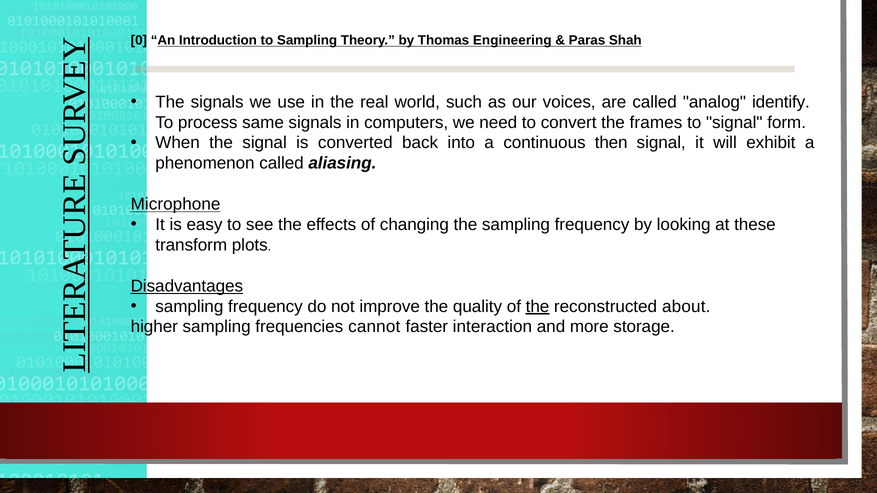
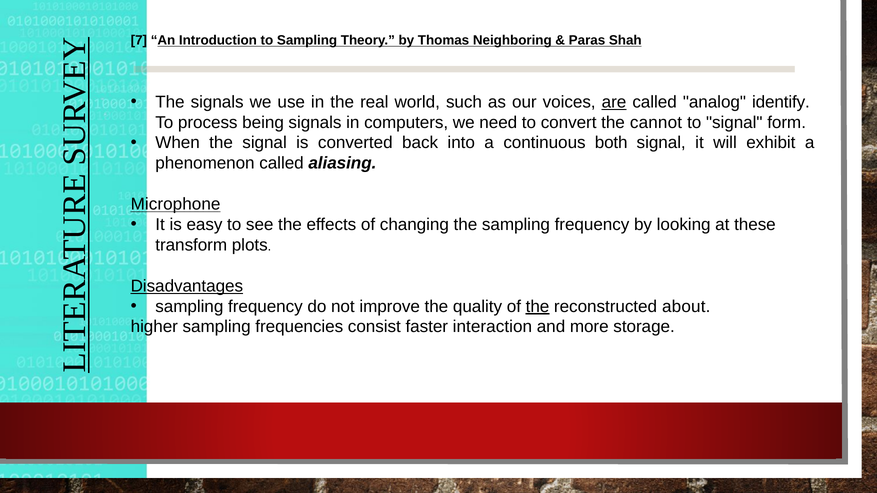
0: 0 -> 7
Engineering: Engineering -> Neighboring
are underline: none -> present
same: same -> being
frames: frames -> cannot
then: then -> both
cannot: cannot -> consist
